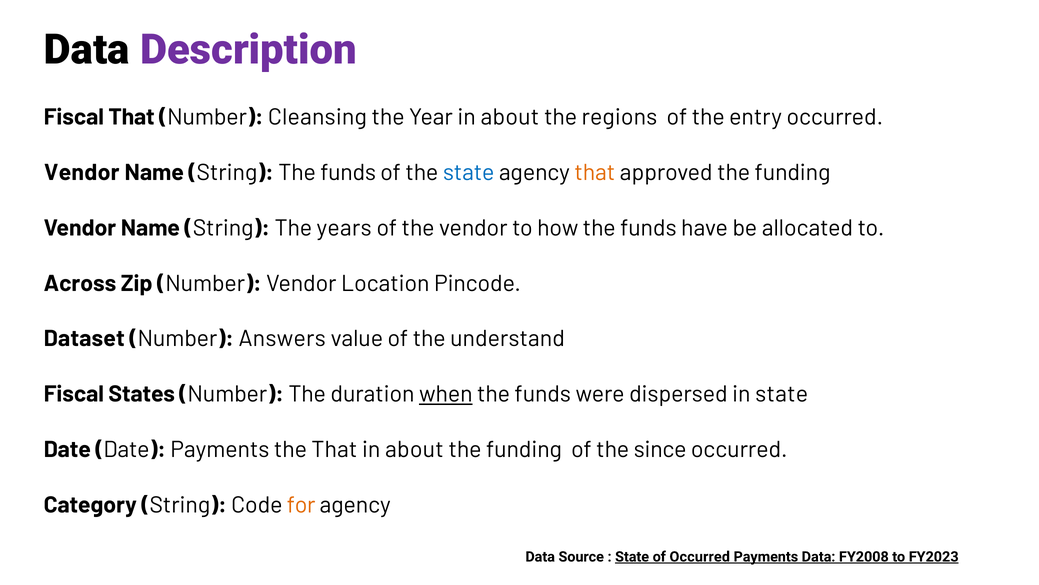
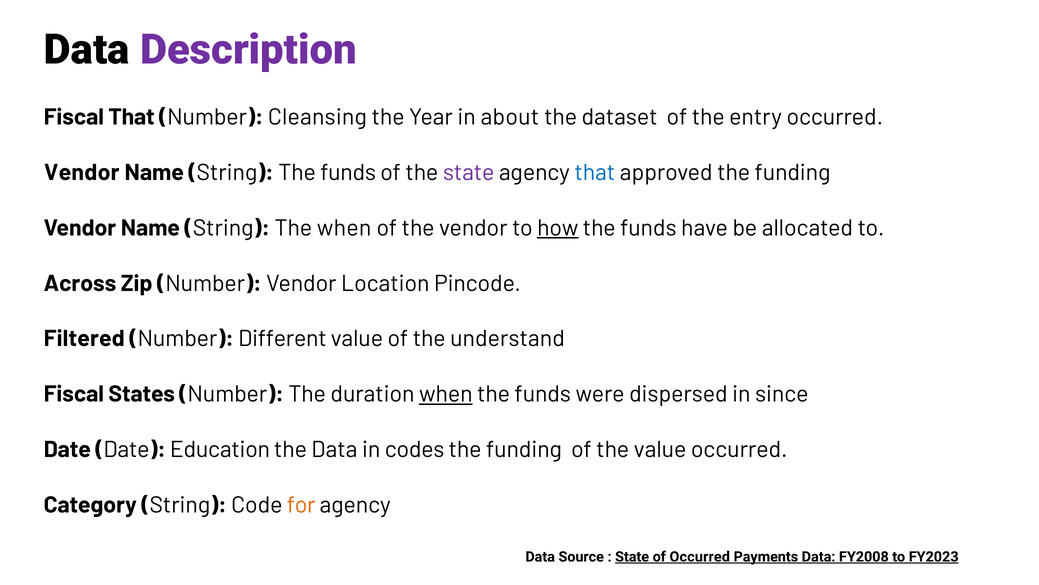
regions: regions -> dataset
state at (469, 172) colour: blue -> purple
that at (595, 172) colour: orange -> blue
The years: years -> when
how underline: none -> present
Dataset: Dataset -> Filtered
Answers: Answers -> Different
in state: state -> since
Date Payments: Payments -> Education
the That: That -> Data
about at (414, 449): about -> codes
the since: since -> value
